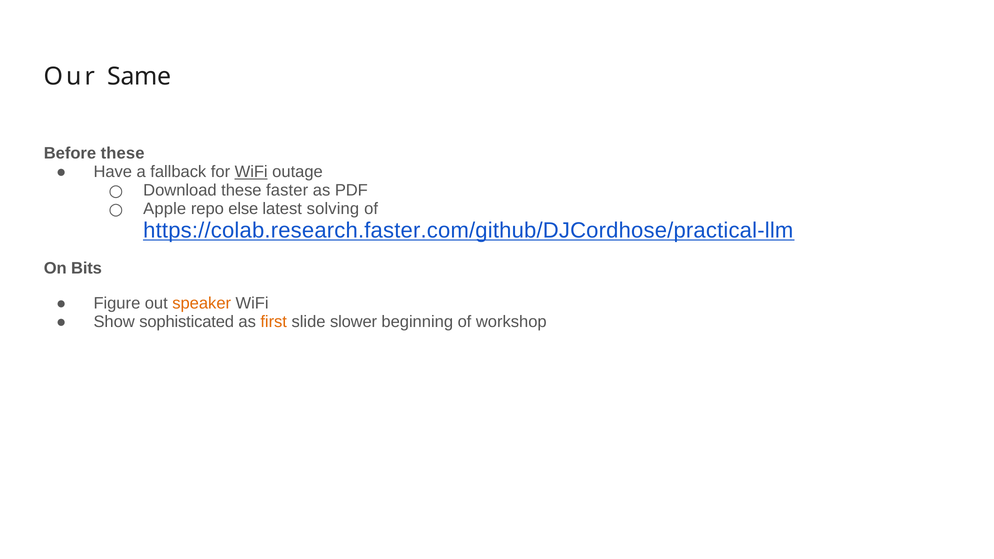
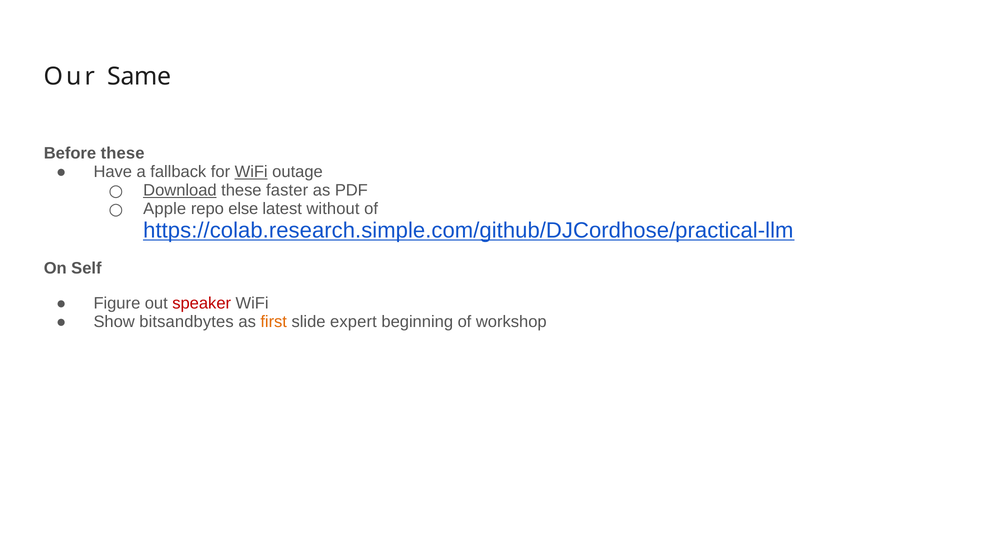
Download underline: none -> present
solving: solving -> without
https://colab.research.faster.com/github/DJCordhose/practical-llm: https://colab.research.faster.com/github/DJCordhose/practical-llm -> https://colab.research.simple.com/github/DJCordhose/practical-llm
Bits: Bits -> Self
speaker colour: orange -> red
sophisticated: sophisticated -> bitsandbytes
slower: slower -> expert
